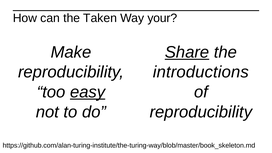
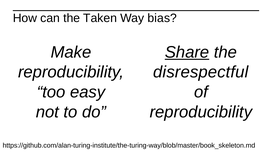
your: your -> bias
introductions: introductions -> disrespectful
easy underline: present -> none
